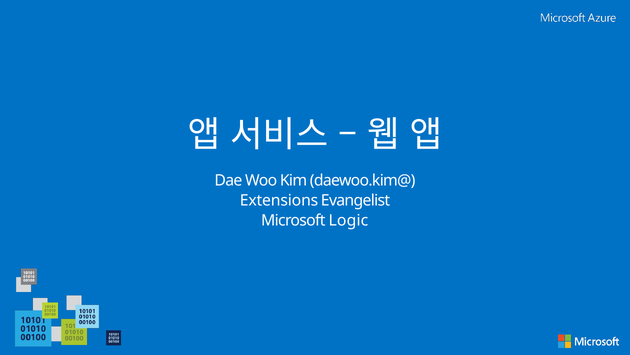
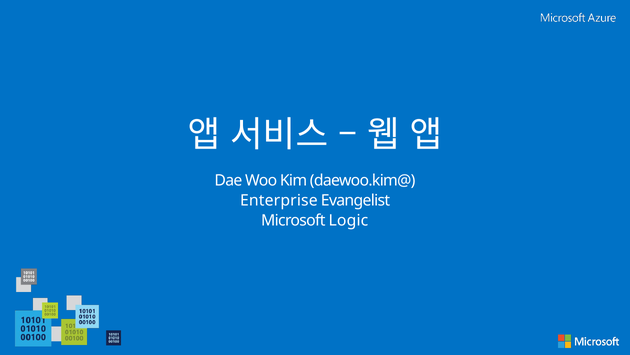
Extensions: Extensions -> Enterprise
